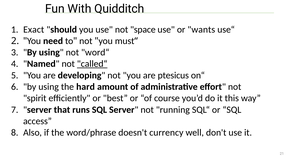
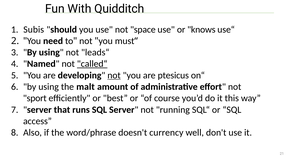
Exact: Exact -> Subis
wants: wants -> knows
word“: word“ -> leads“
not at (114, 75) underline: none -> present
hard: hard -> malt
spirit: spirit -> sport
